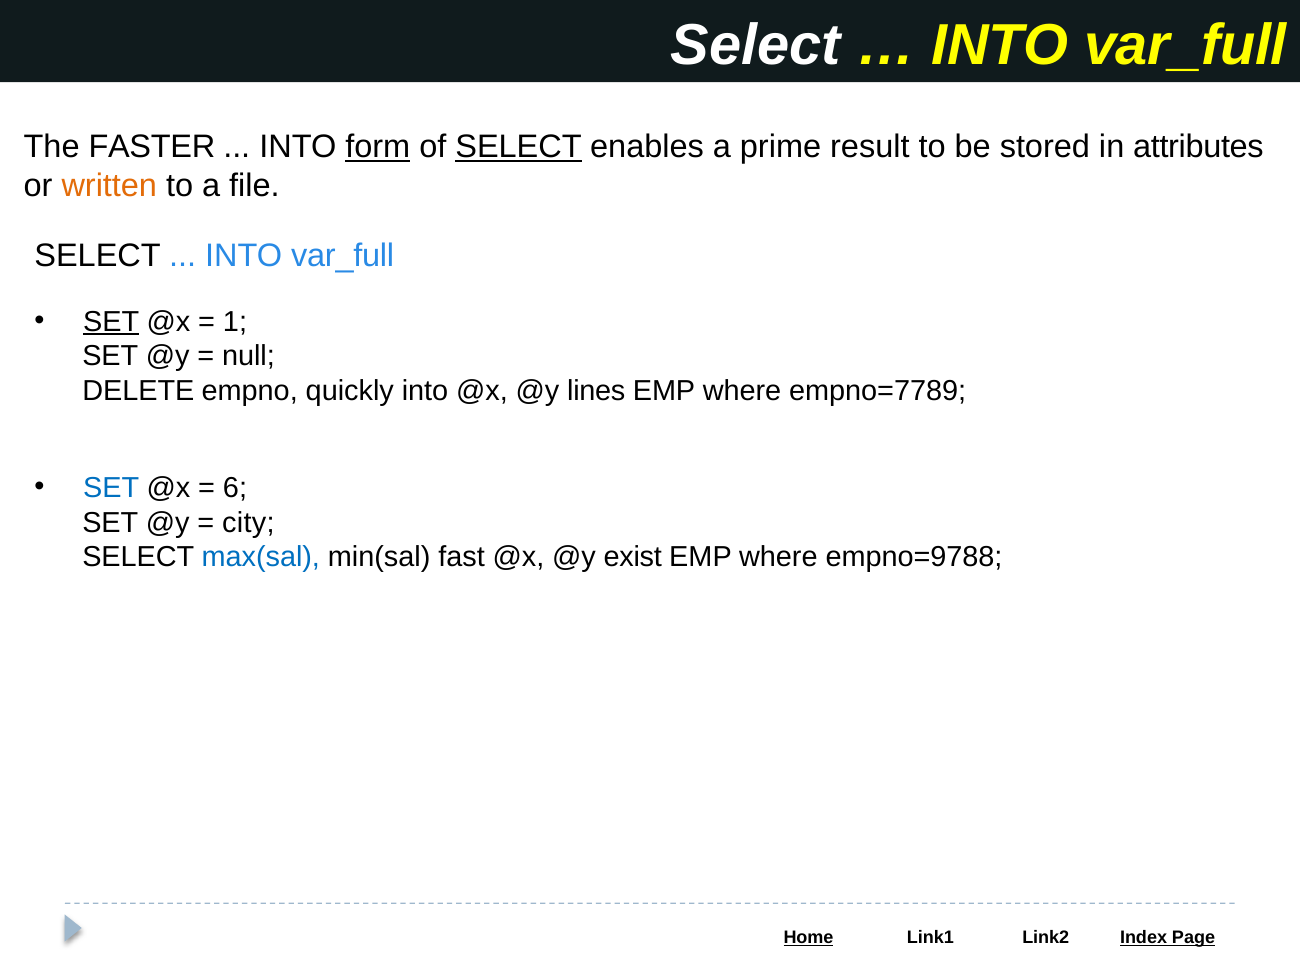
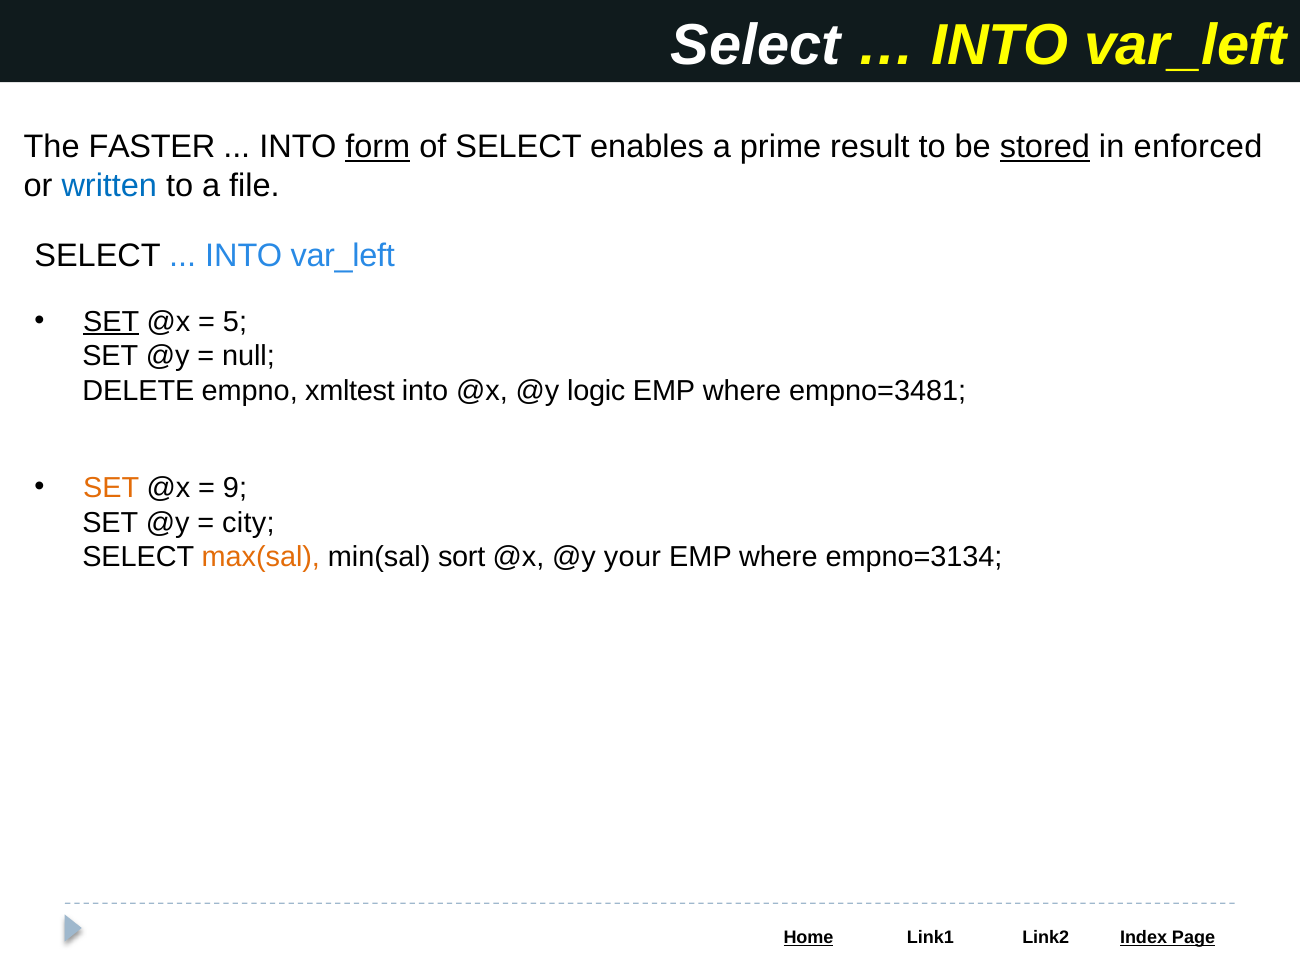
var_full at (1186, 45): var_full -> var_left
SELECT at (519, 147) underline: present -> none
stored underline: none -> present
attributes: attributes -> enforced
written colour: orange -> blue
var_full at (343, 255): var_full -> var_left
1: 1 -> 5
quickly: quickly -> xmltest
lines: lines -> logic
empno=7789: empno=7789 -> empno=3481
SET at (111, 488) colour: blue -> orange
6: 6 -> 9
max(sal colour: blue -> orange
fast: fast -> sort
exist: exist -> your
empno=9788: empno=9788 -> empno=3134
